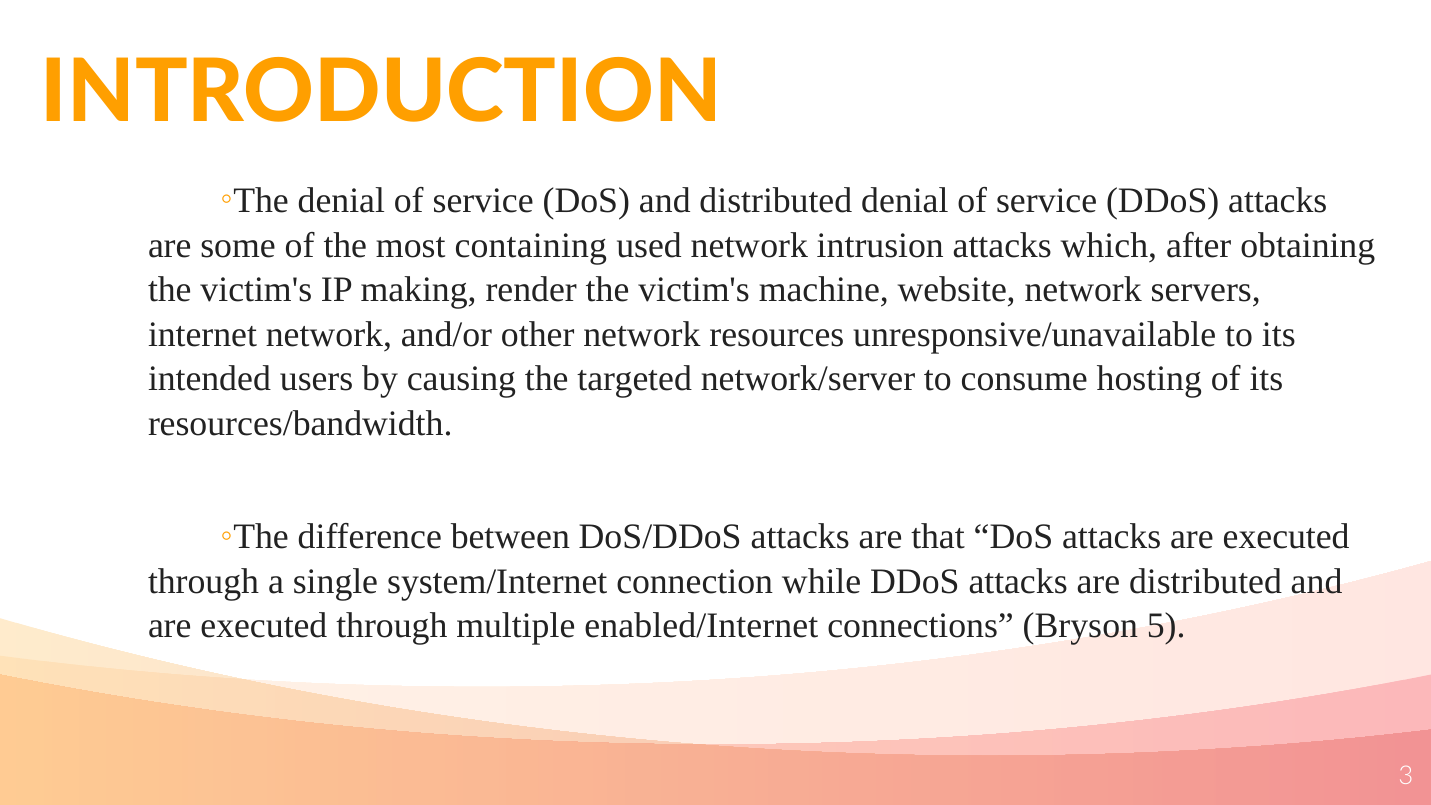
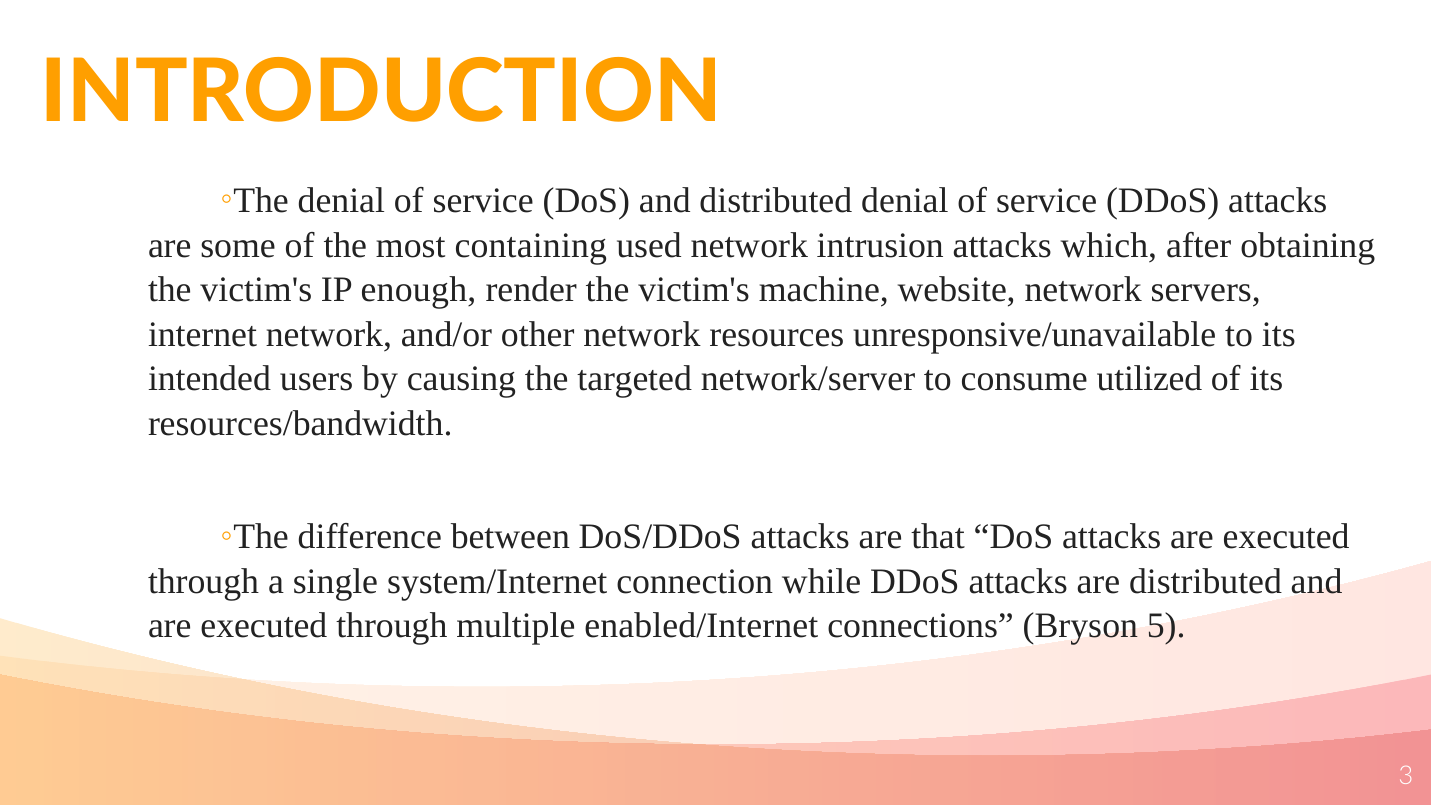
making: making -> enough
hosting: hosting -> utilized
